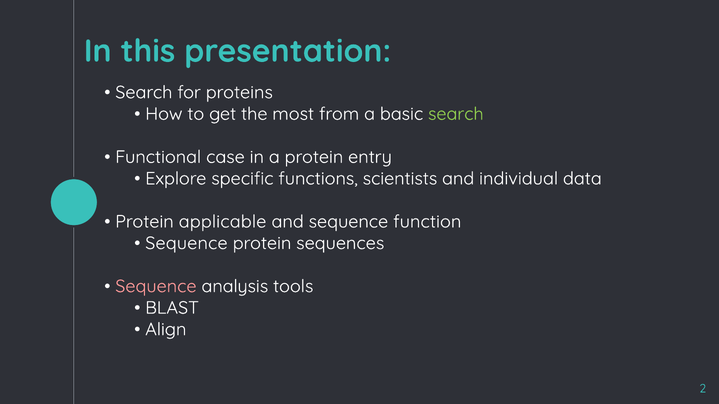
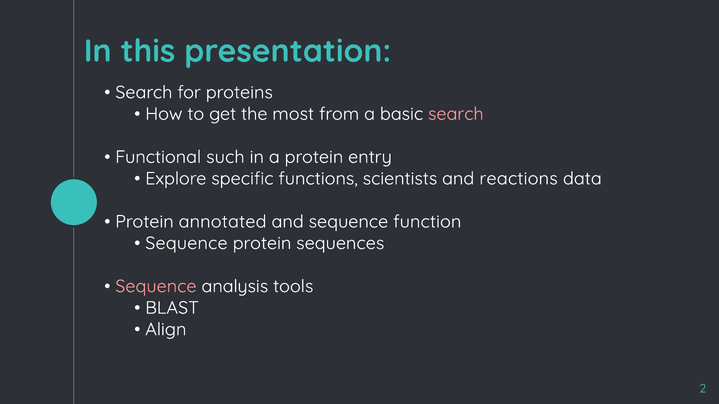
search at (456, 114) colour: light green -> pink
case: case -> such
individual: individual -> reactions
applicable: applicable -> annotated
